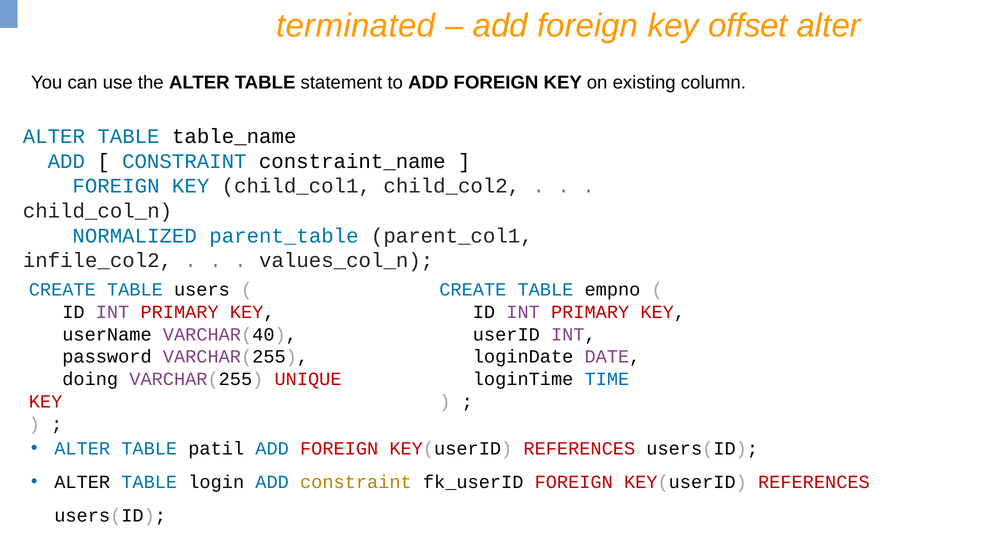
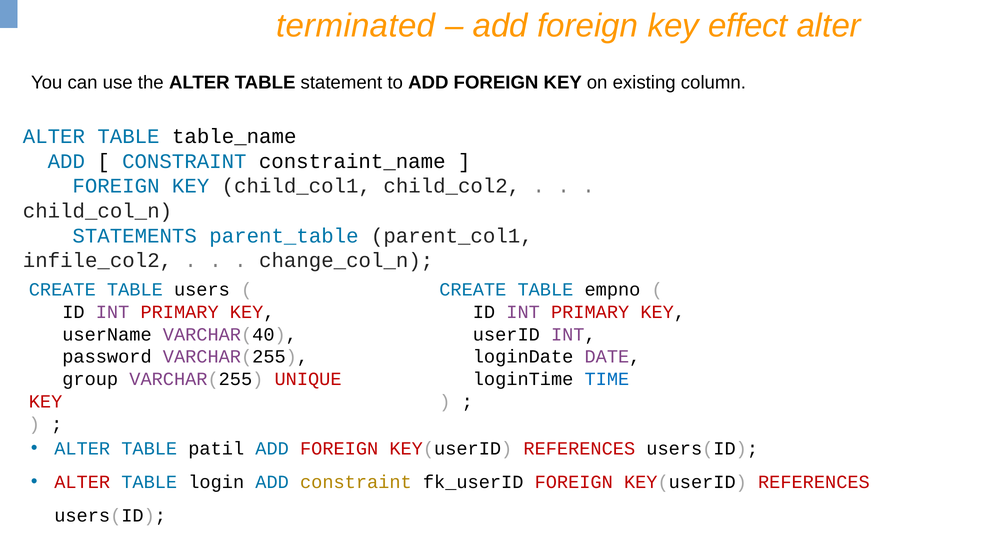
offset: offset -> effect
NORMALIZED: NORMALIZED -> STATEMENTS
values_col_n: values_col_n -> change_col_n
doing: doing -> group
ALTER at (82, 482) colour: black -> red
